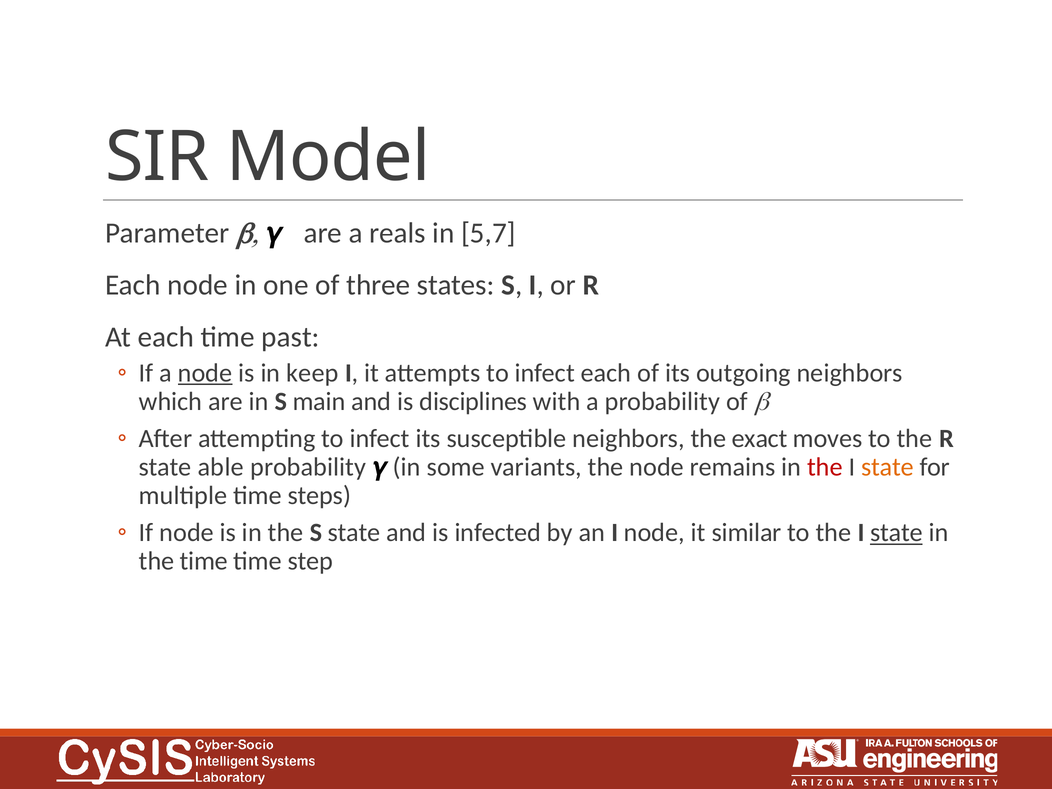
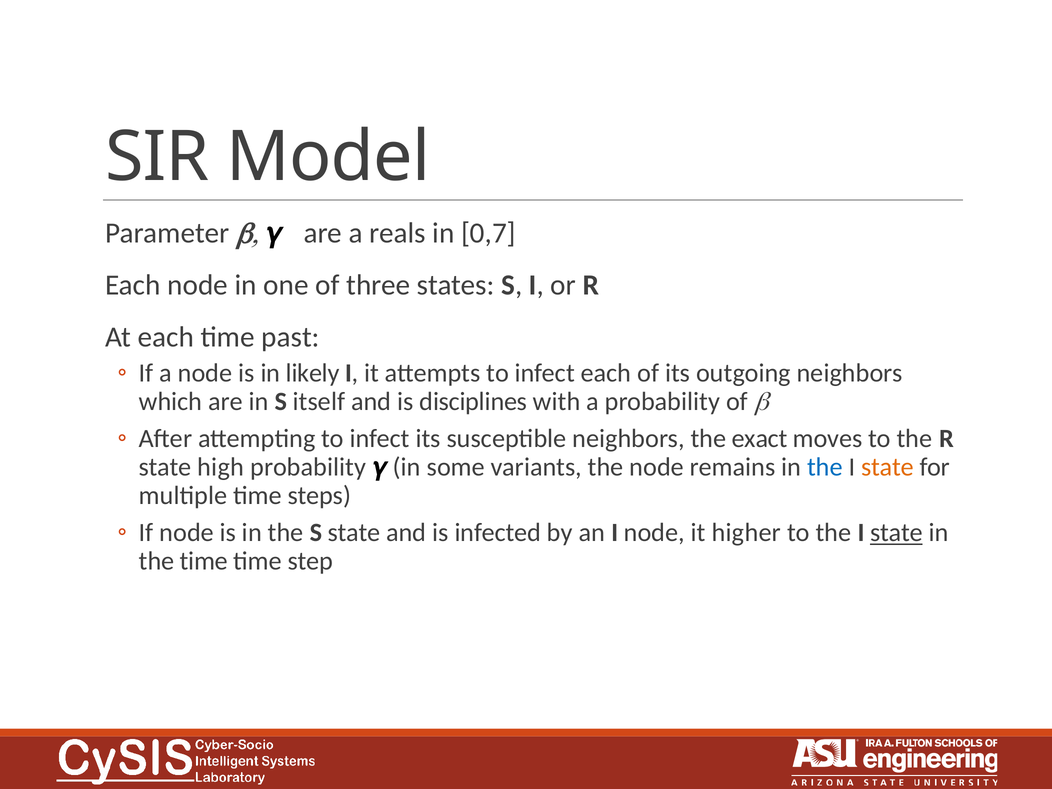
5,7: 5,7 -> 0,7
node at (205, 373) underline: present -> none
keep: keep -> likely
main: main -> itself
able: able -> high
the at (825, 467) colour: red -> blue
similar: similar -> higher
